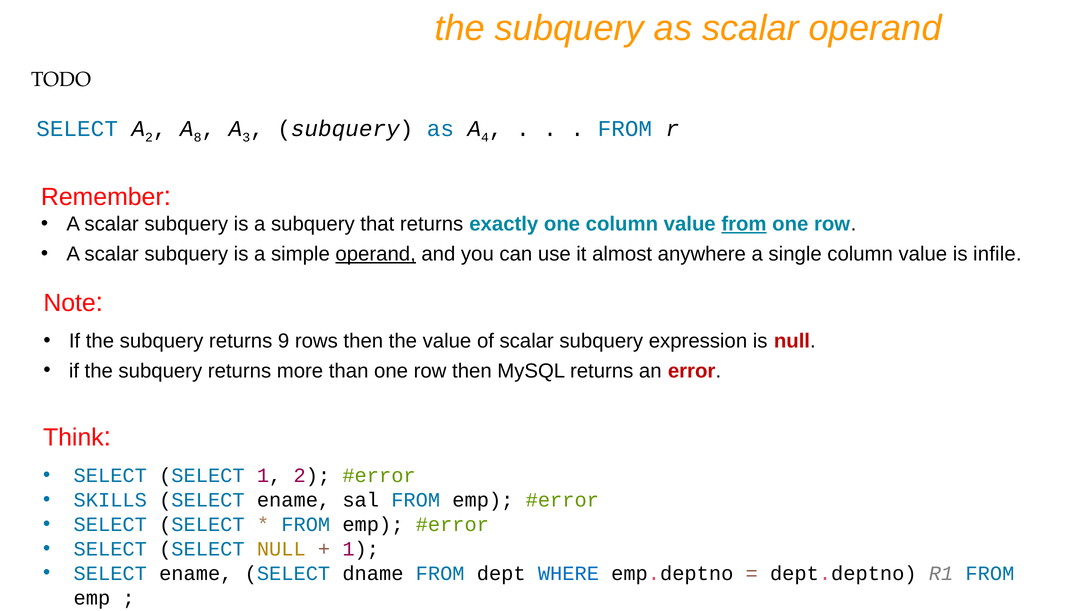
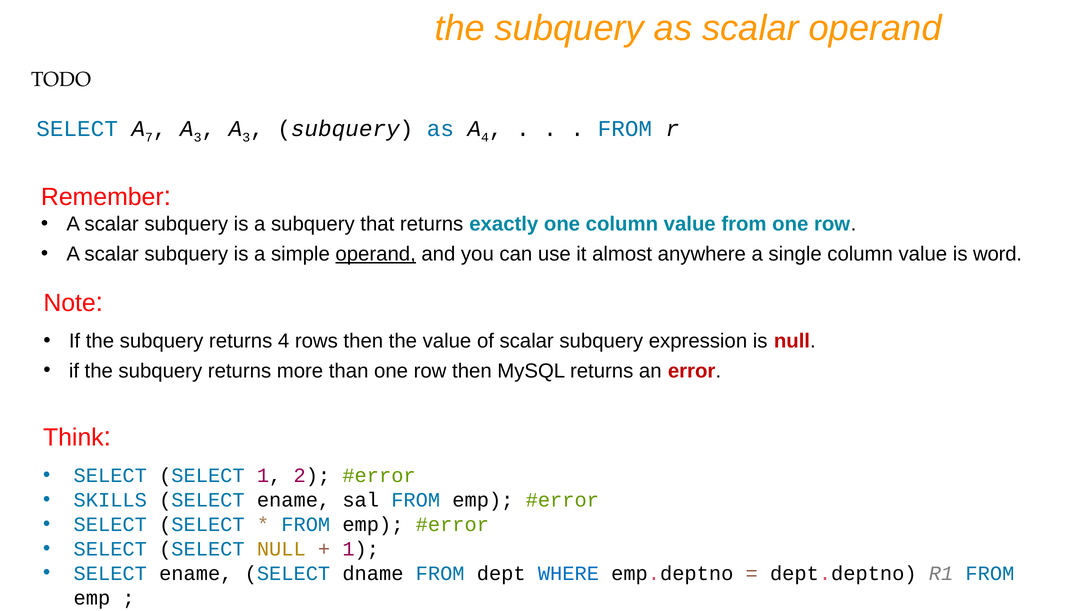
A 2: 2 -> 7
8 at (198, 138): 8 -> 3
from at (744, 224) underline: present -> none
infile: infile -> word
returns 9: 9 -> 4
